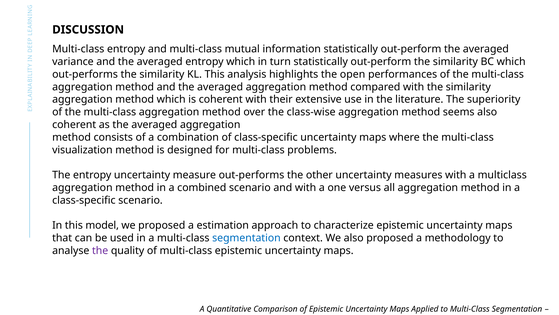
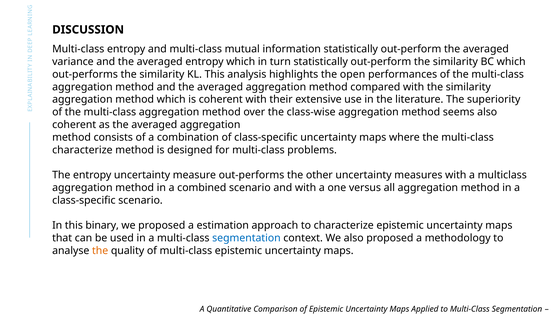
visualization at (82, 150): visualization -> characterize
model: model -> binary
the at (100, 250) colour: purple -> orange
